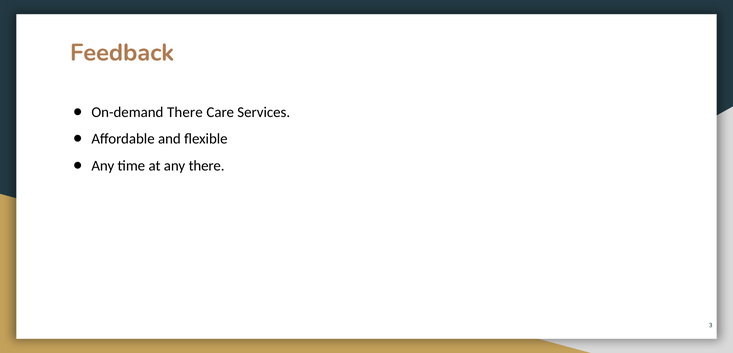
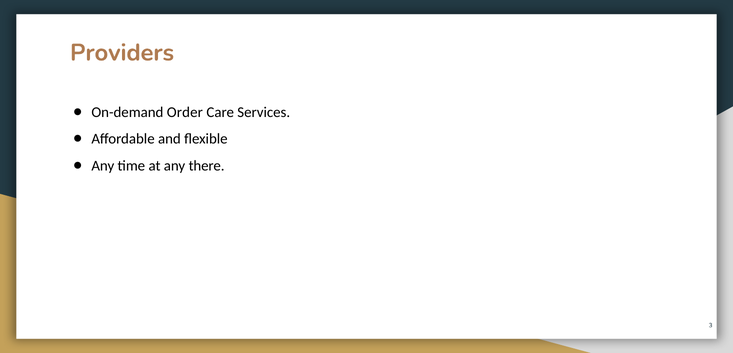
Feedback: Feedback -> Providers
On-demand There: There -> Order
